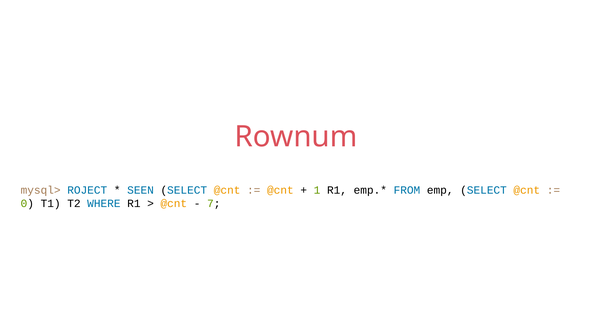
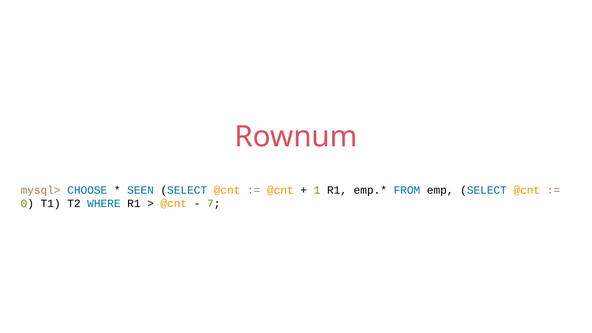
ROJECT: ROJECT -> CHOOSE
